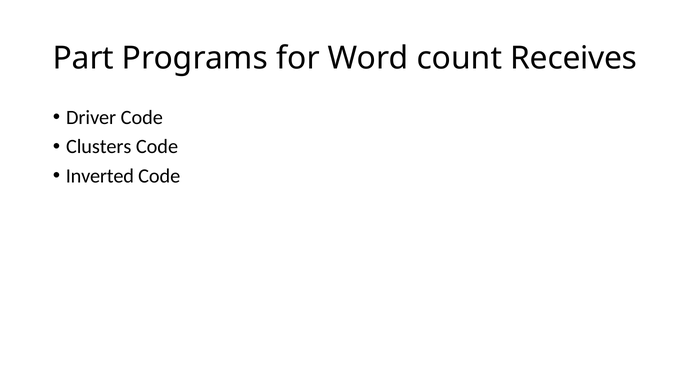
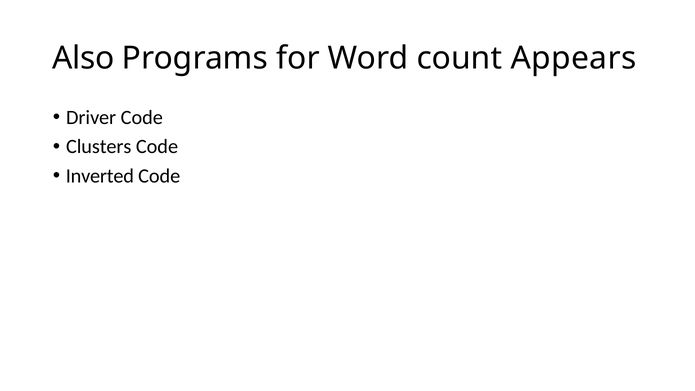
Part: Part -> Also
Receives: Receives -> Appears
